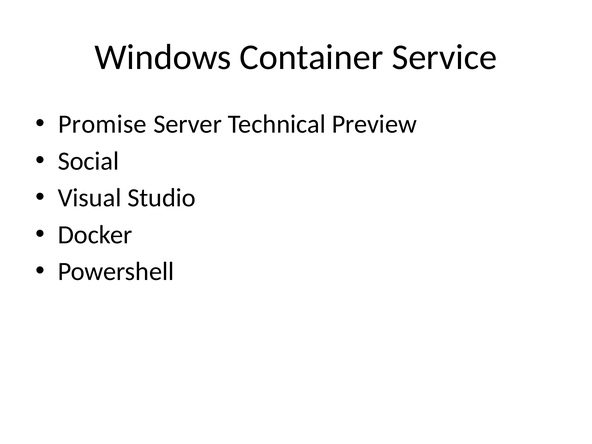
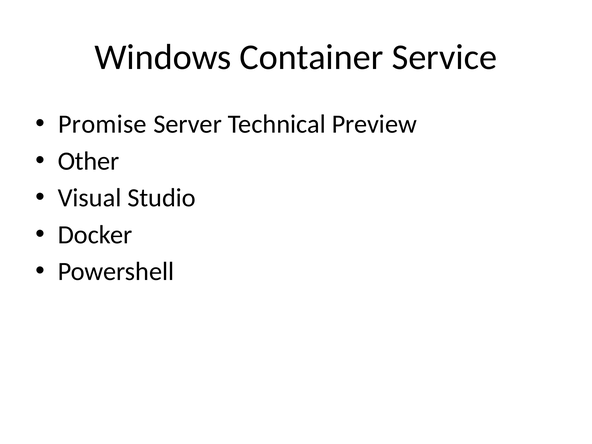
Social: Social -> Other
